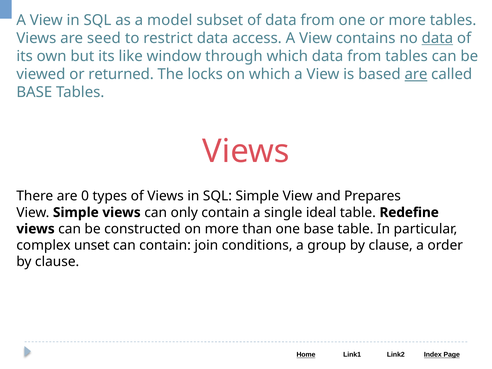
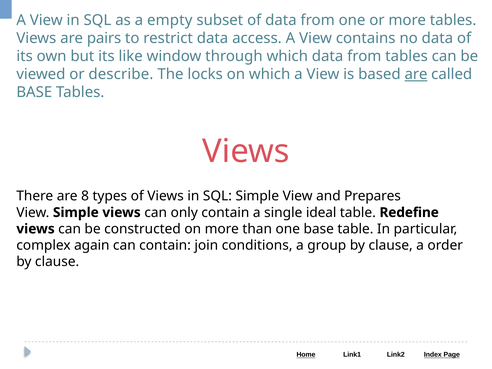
model: model -> empty
seed: seed -> pairs
data at (437, 38) underline: present -> none
returned: returned -> describe
0: 0 -> 8
unset: unset -> again
